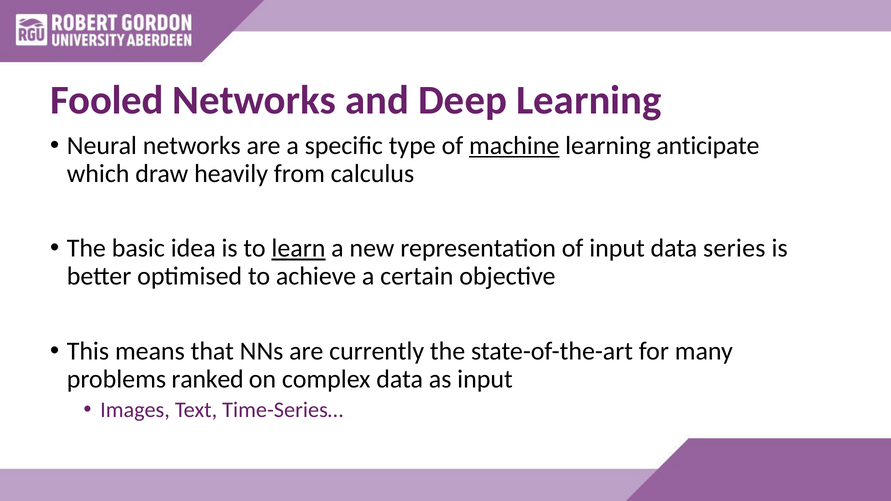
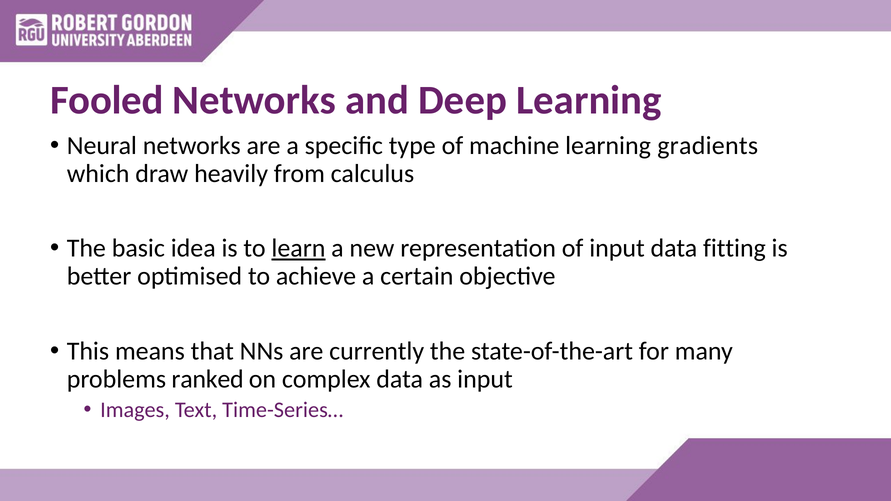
machine underline: present -> none
anticipate: anticipate -> gradients
series: series -> fitting
